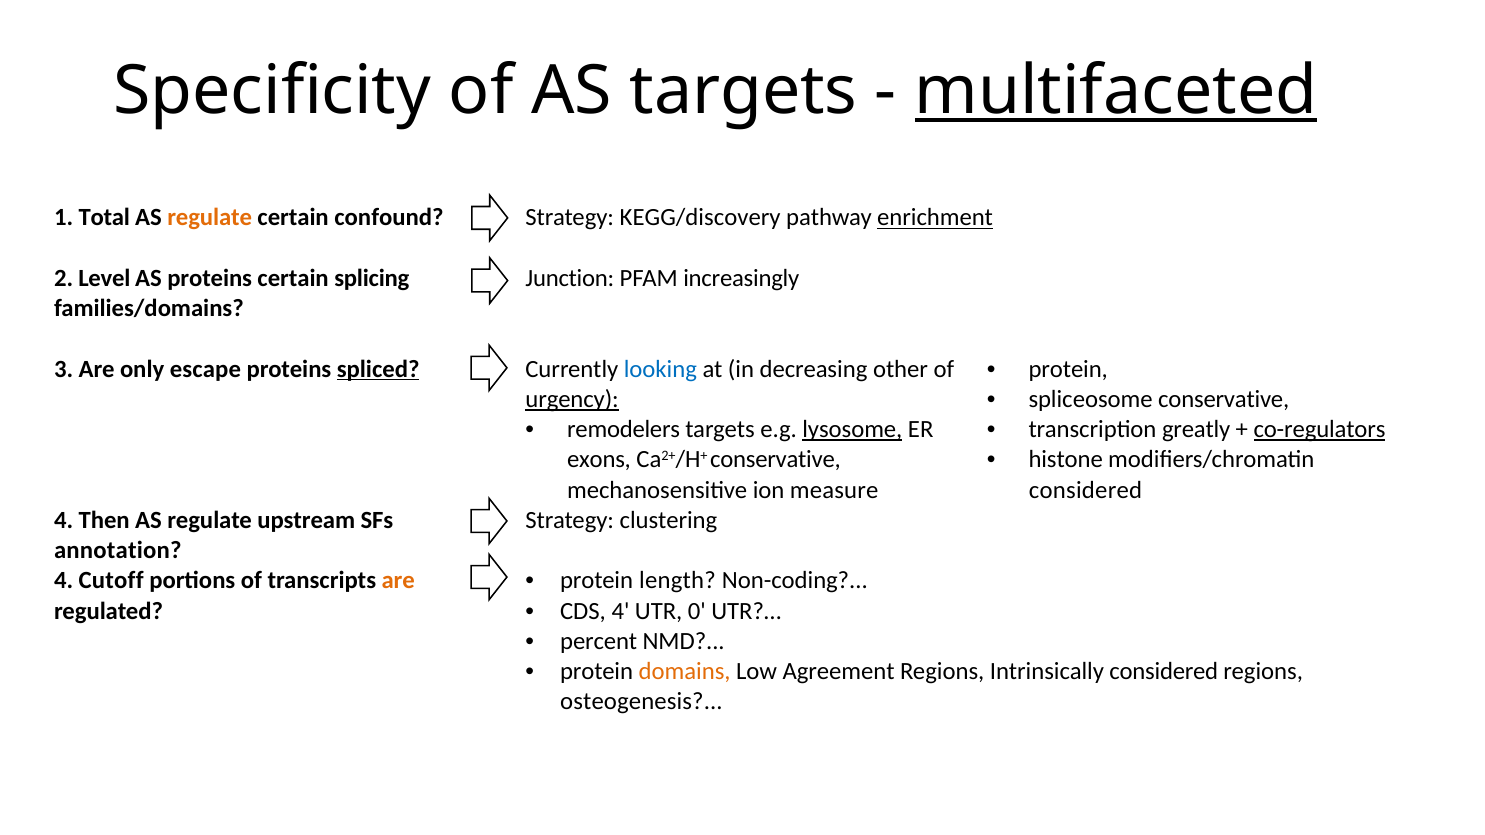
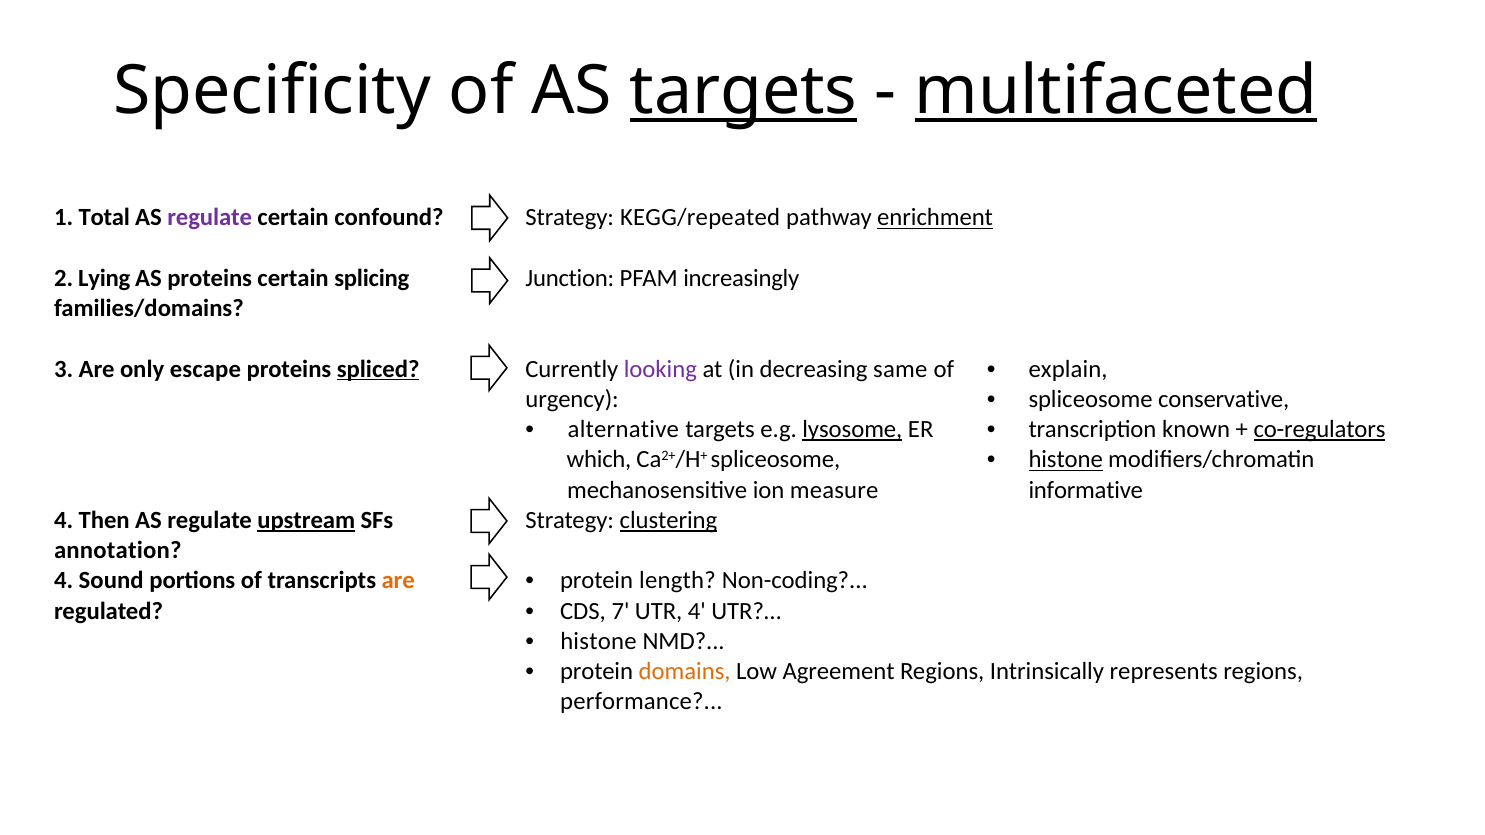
targets at (744, 91) underline: none -> present
regulate at (210, 218) colour: orange -> purple
KEGG/discovery: KEGG/discovery -> KEGG/repeated
Level: Level -> Lying
protein at (1068, 369): protein -> explain
looking colour: blue -> purple
other: other -> same
urgency underline: present -> none
remodelers: remodelers -> alternative
greatly: greatly -> known
histone at (1066, 460) underline: none -> present
exons: exons -> which
Ca2+/H+ conservative: conservative -> spliceosome
considered at (1086, 490): considered -> informative
upstream underline: none -> present
clustering underline: none -> present
Cutoff: Cutoff -> Sound
CDS 4: 4 -> 7
UTR 0: 0 -> 4
percent at (599, 641): percent -> histone
Intrinsically considered: considered -> represents
osteogenesis: osteogenesis -> performance
